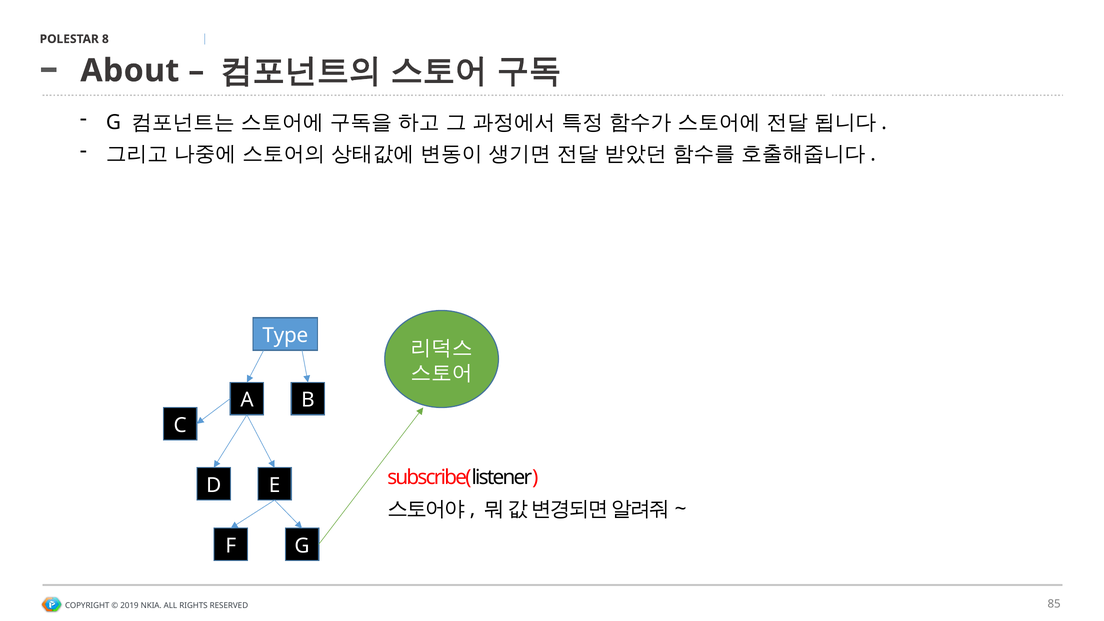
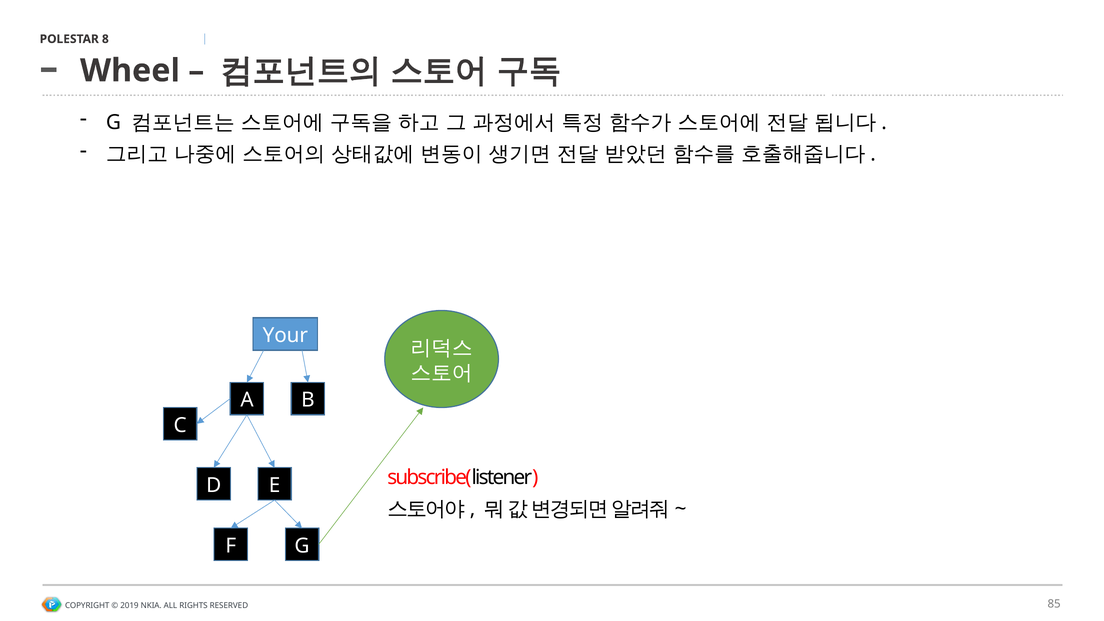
About: About -> Wheel
Type: Type -> Your
